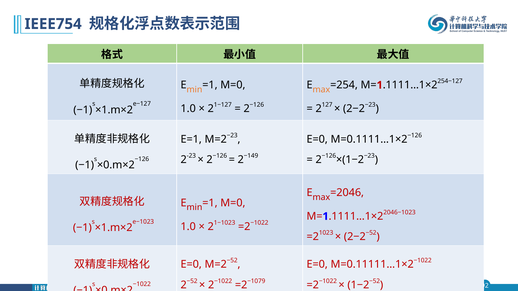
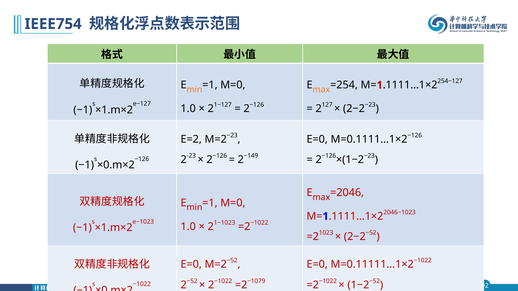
E=1: E=1 -> E=2
